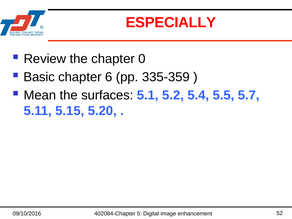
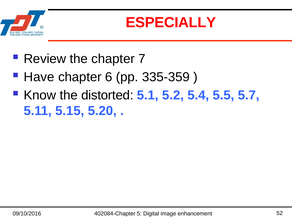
0: 0 -> 7
Basic: Basic -> Have
Mean: Mean -> Know
surfaces: surfaces -> distorted
